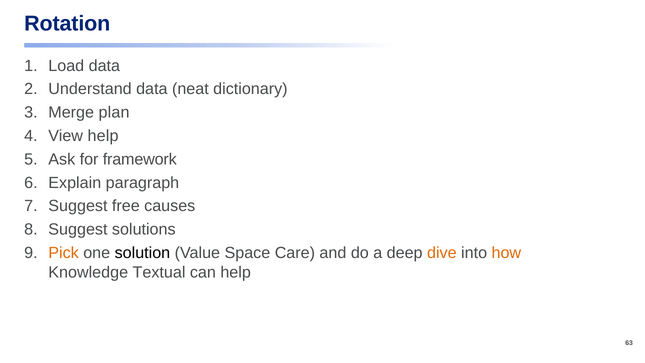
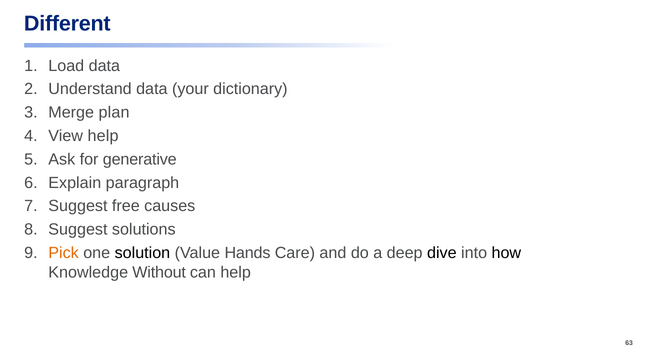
Rotation: Rotation -> Different
neat: neat -> your
framework: framework -> generative
Space: Space -> Hands
dive colour: orange -> black
how colour: orange -> black
Textual: Textual -> Without
